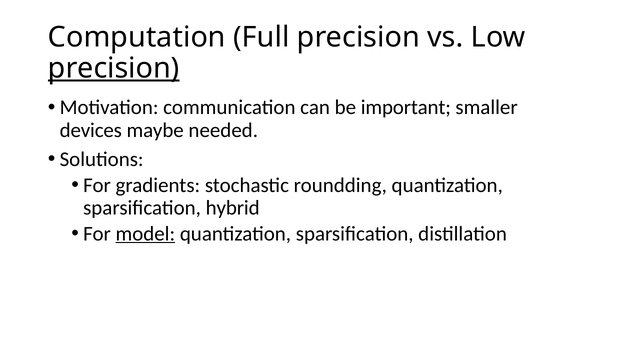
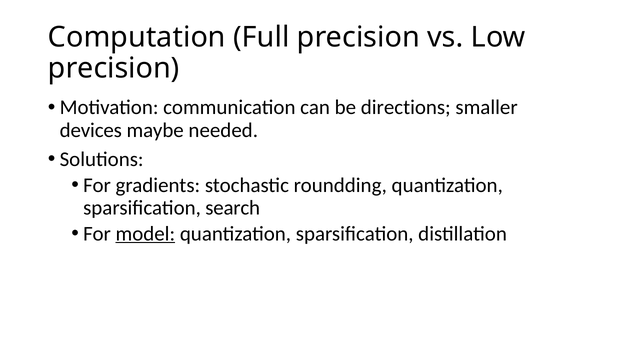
precision at (114, 68) underline: present -> none
important: important -> directions
hybrid: hybrid -> search
